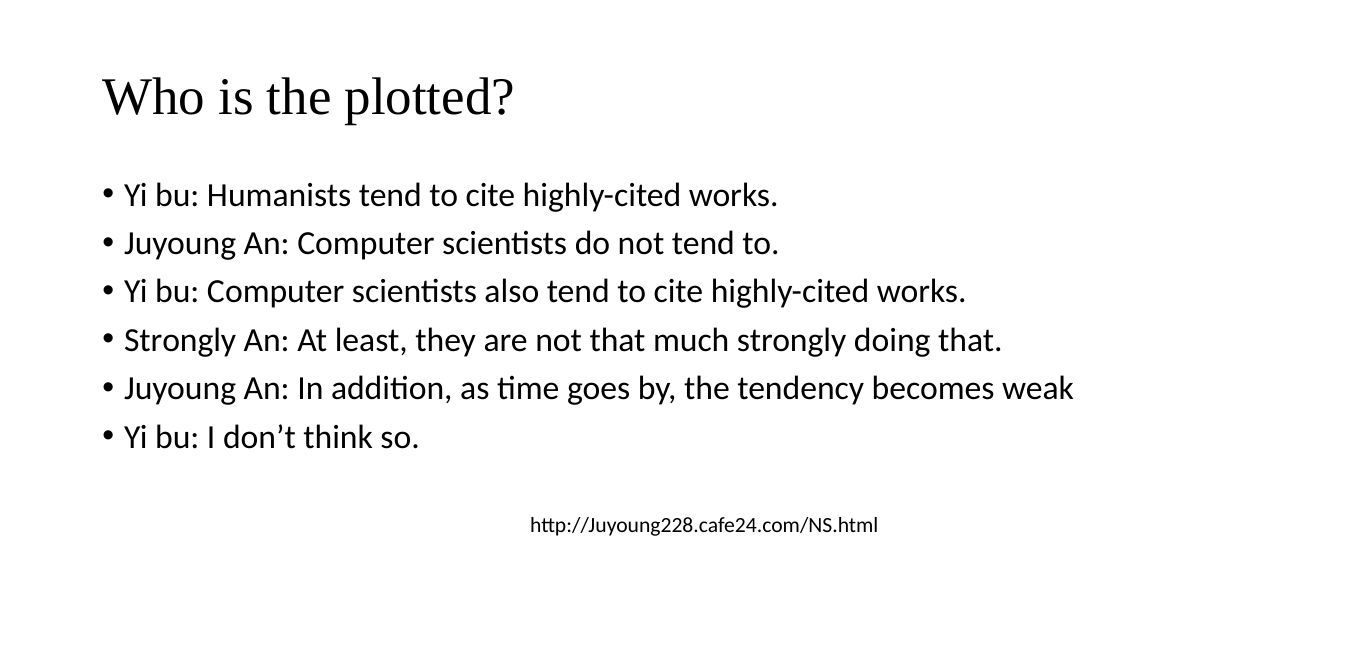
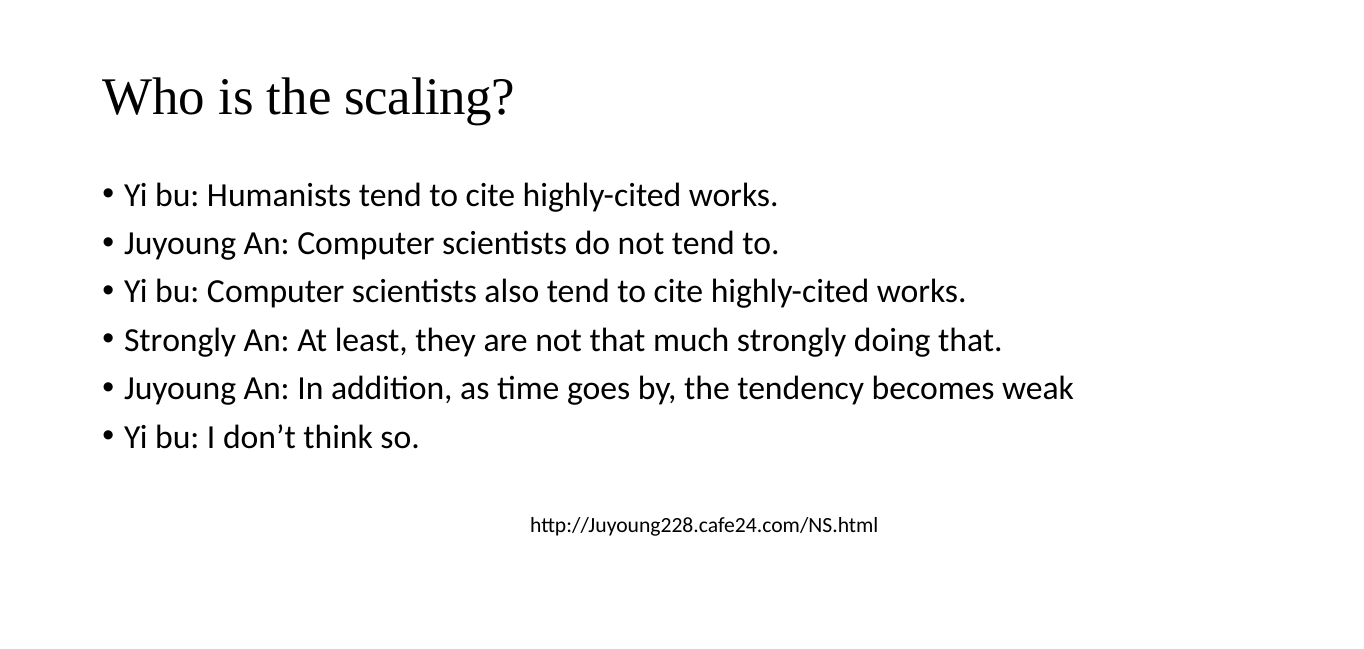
plotted: plotted -> scaling
